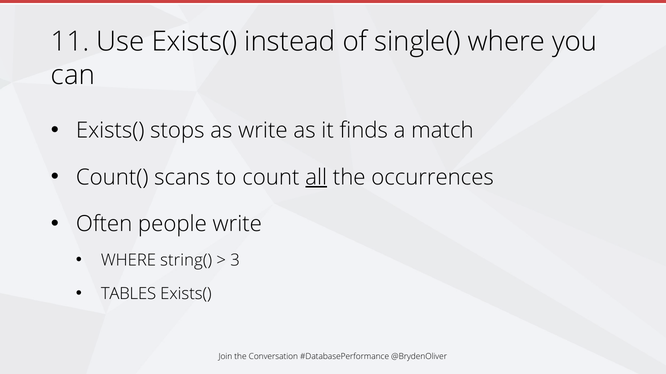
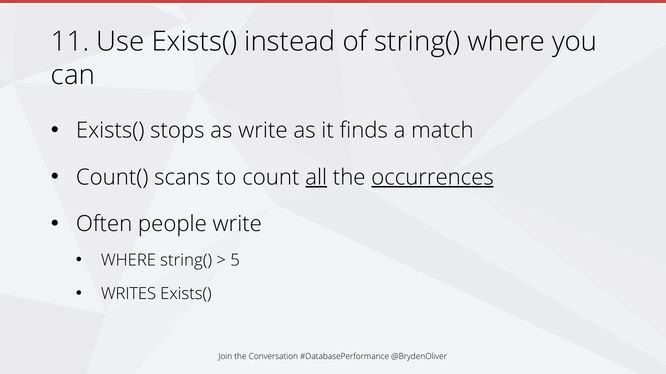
of single(: single( -> string(
occurrences underline: none -> present
3: 3 -> 5
TABLES: TABLES -> WRITES
